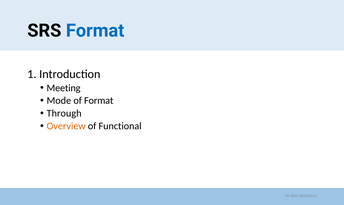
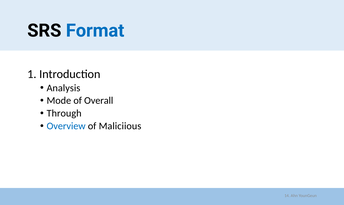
Meeting: Meeting -> Analysis
of Format: Format -> Overall
Overview colour: orange -> blue
Functional: Functional -> Maliciious
